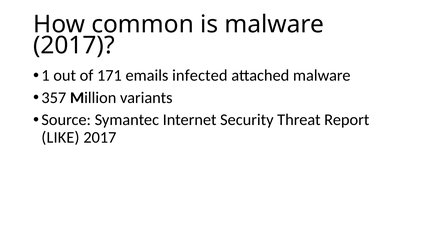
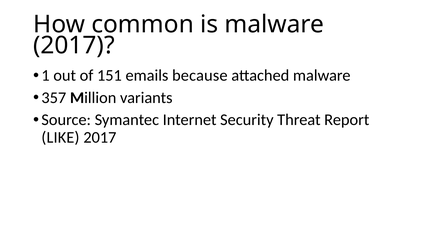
171: 171 -> 151
infected: infected -> because
